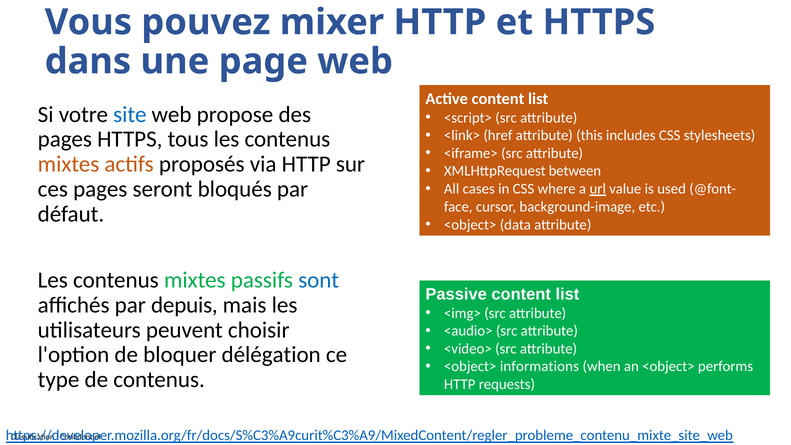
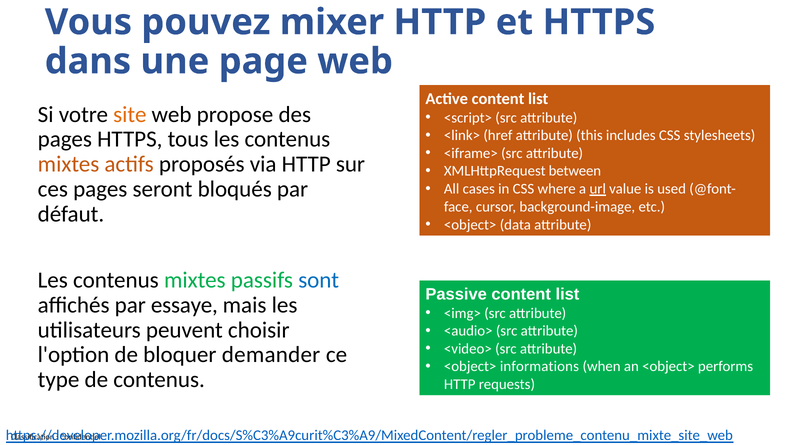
site colour: blue -> orange
depuis: depuis -> essaye
délégation: délégation -> demander
